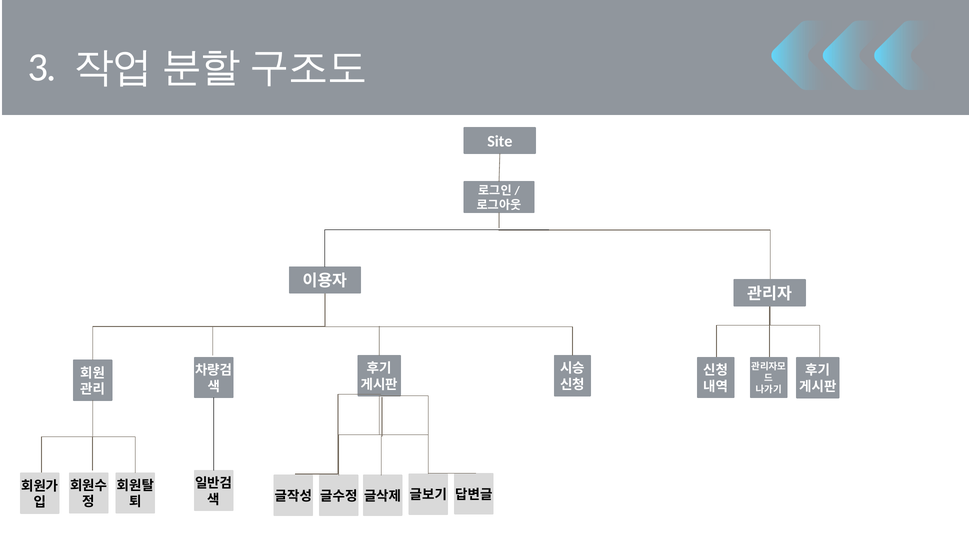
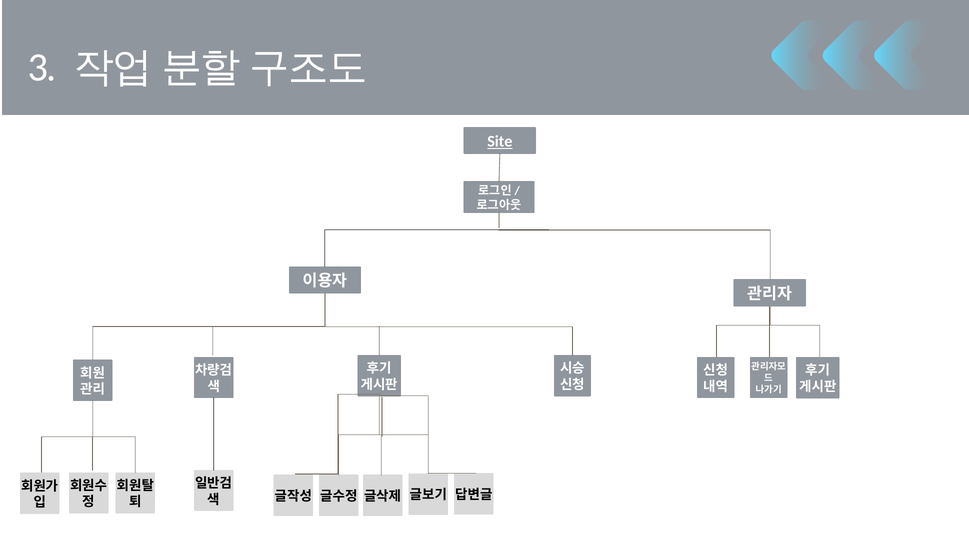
Site underline: none -> present
